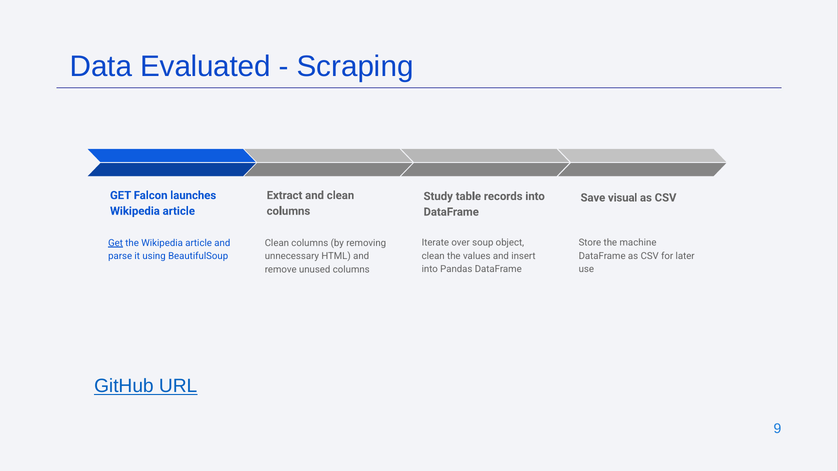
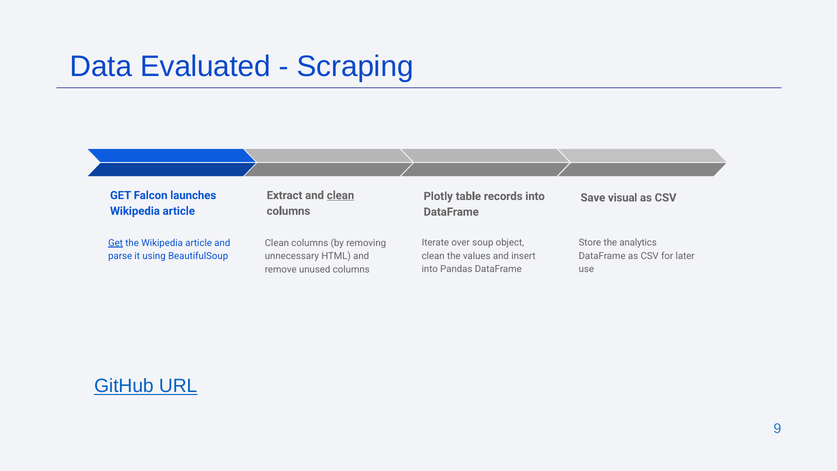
clean at (340, 196) underline: none -> present
Study: Study -> Plotly
machine: machine -> analytics
